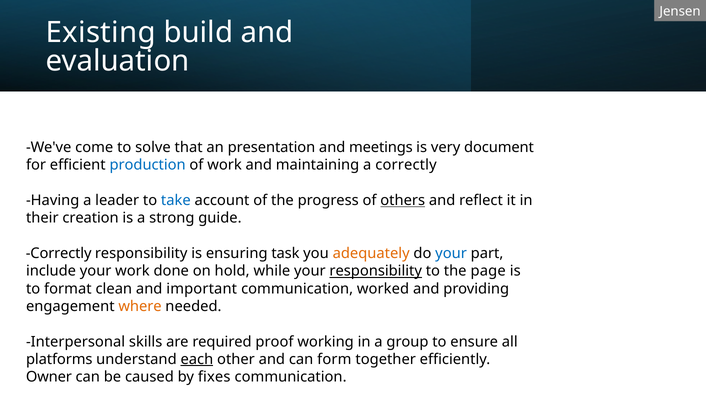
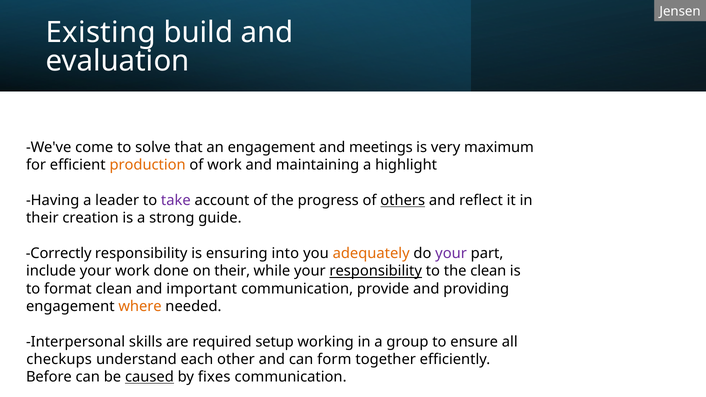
an presentation: presentation -> engagement
document: document -> maximum
production colour: blue -> orange
a correctly: correctly -> highlight
take colour: blue -> purple
task: task -> into
your at (451, 253) colour: blue -> purple
on hold: hold -> their
the page: page -> clean
worked: worked -> provide
proof: proof -> setup
platforms: platforms -> checkups
each underline: present -> none
Owner: Owner -> Before
caused underline: none -> present
